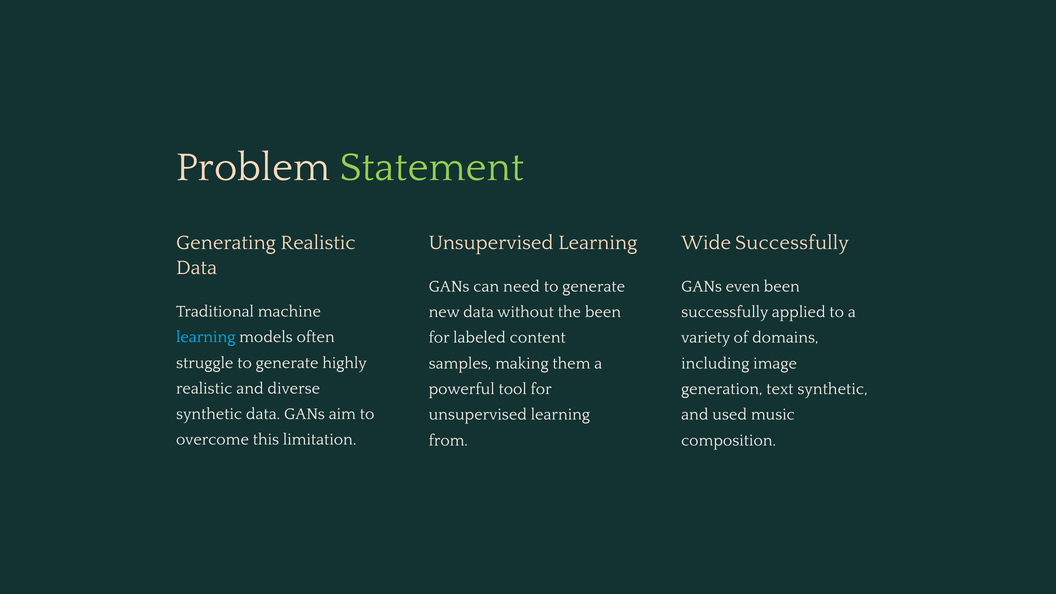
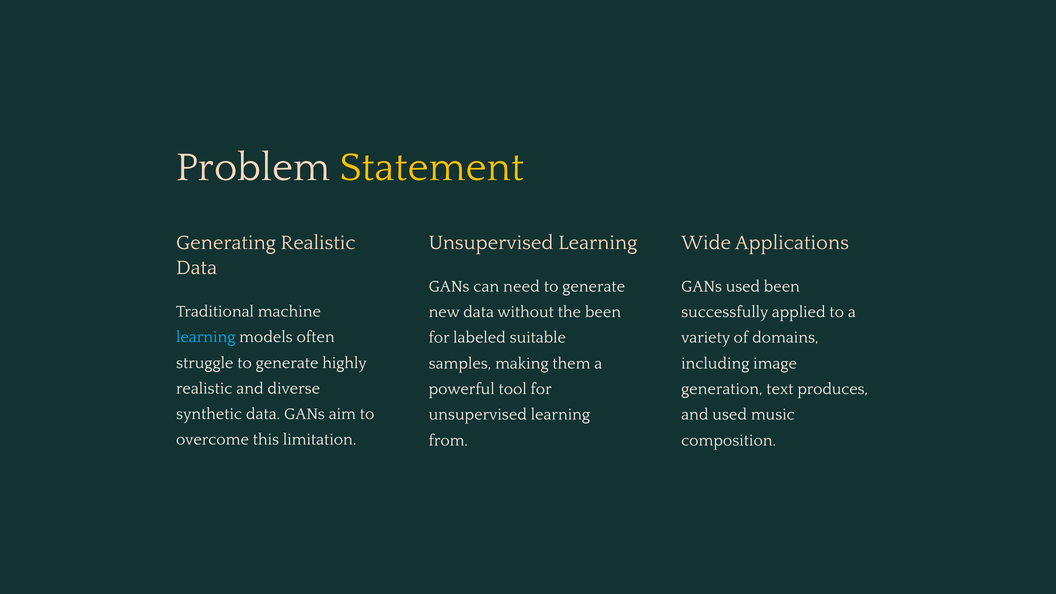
Statement colour: light green -> yellow
Wide Successfully: Successfully -> Applications
GANs even: even -> used
content: content -> suitable
text synthetic: synthetic -> produces
